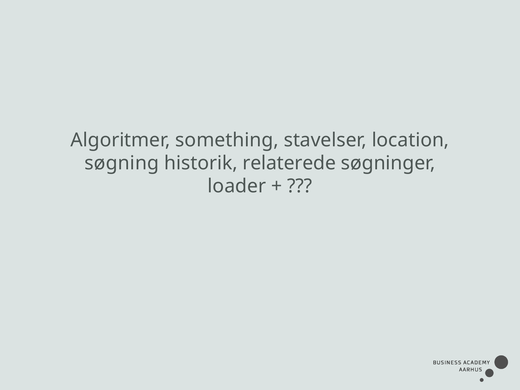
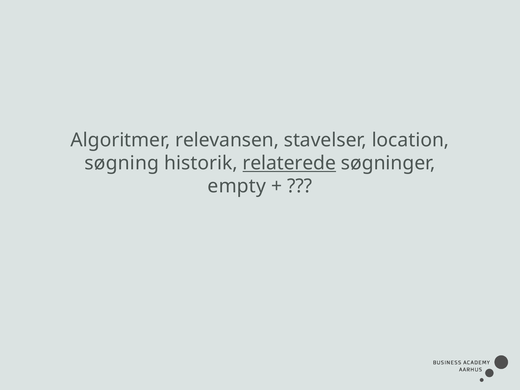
something: something -> relevansen
relaterede underline: none -> present
loader: loader -> empty
